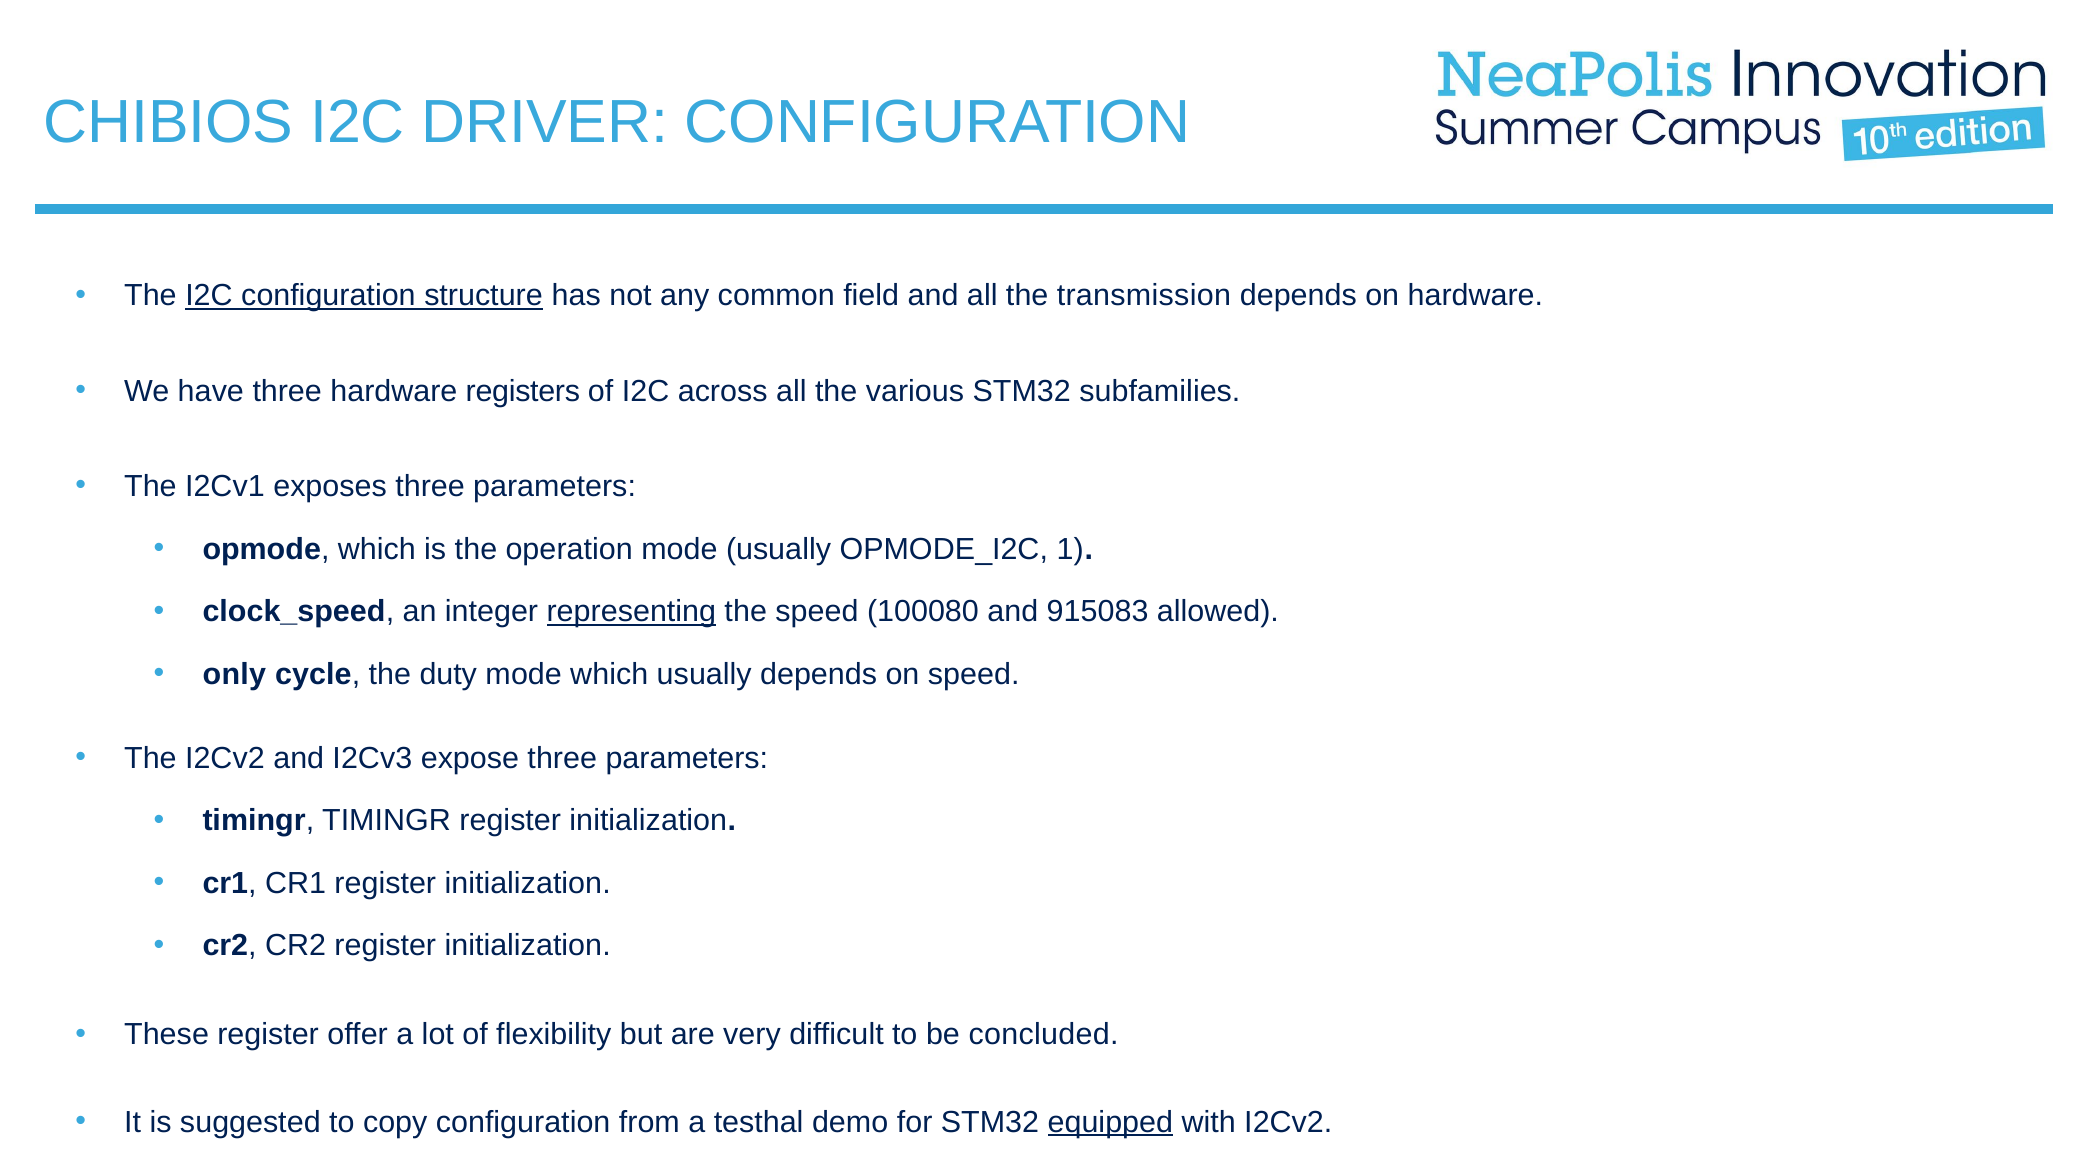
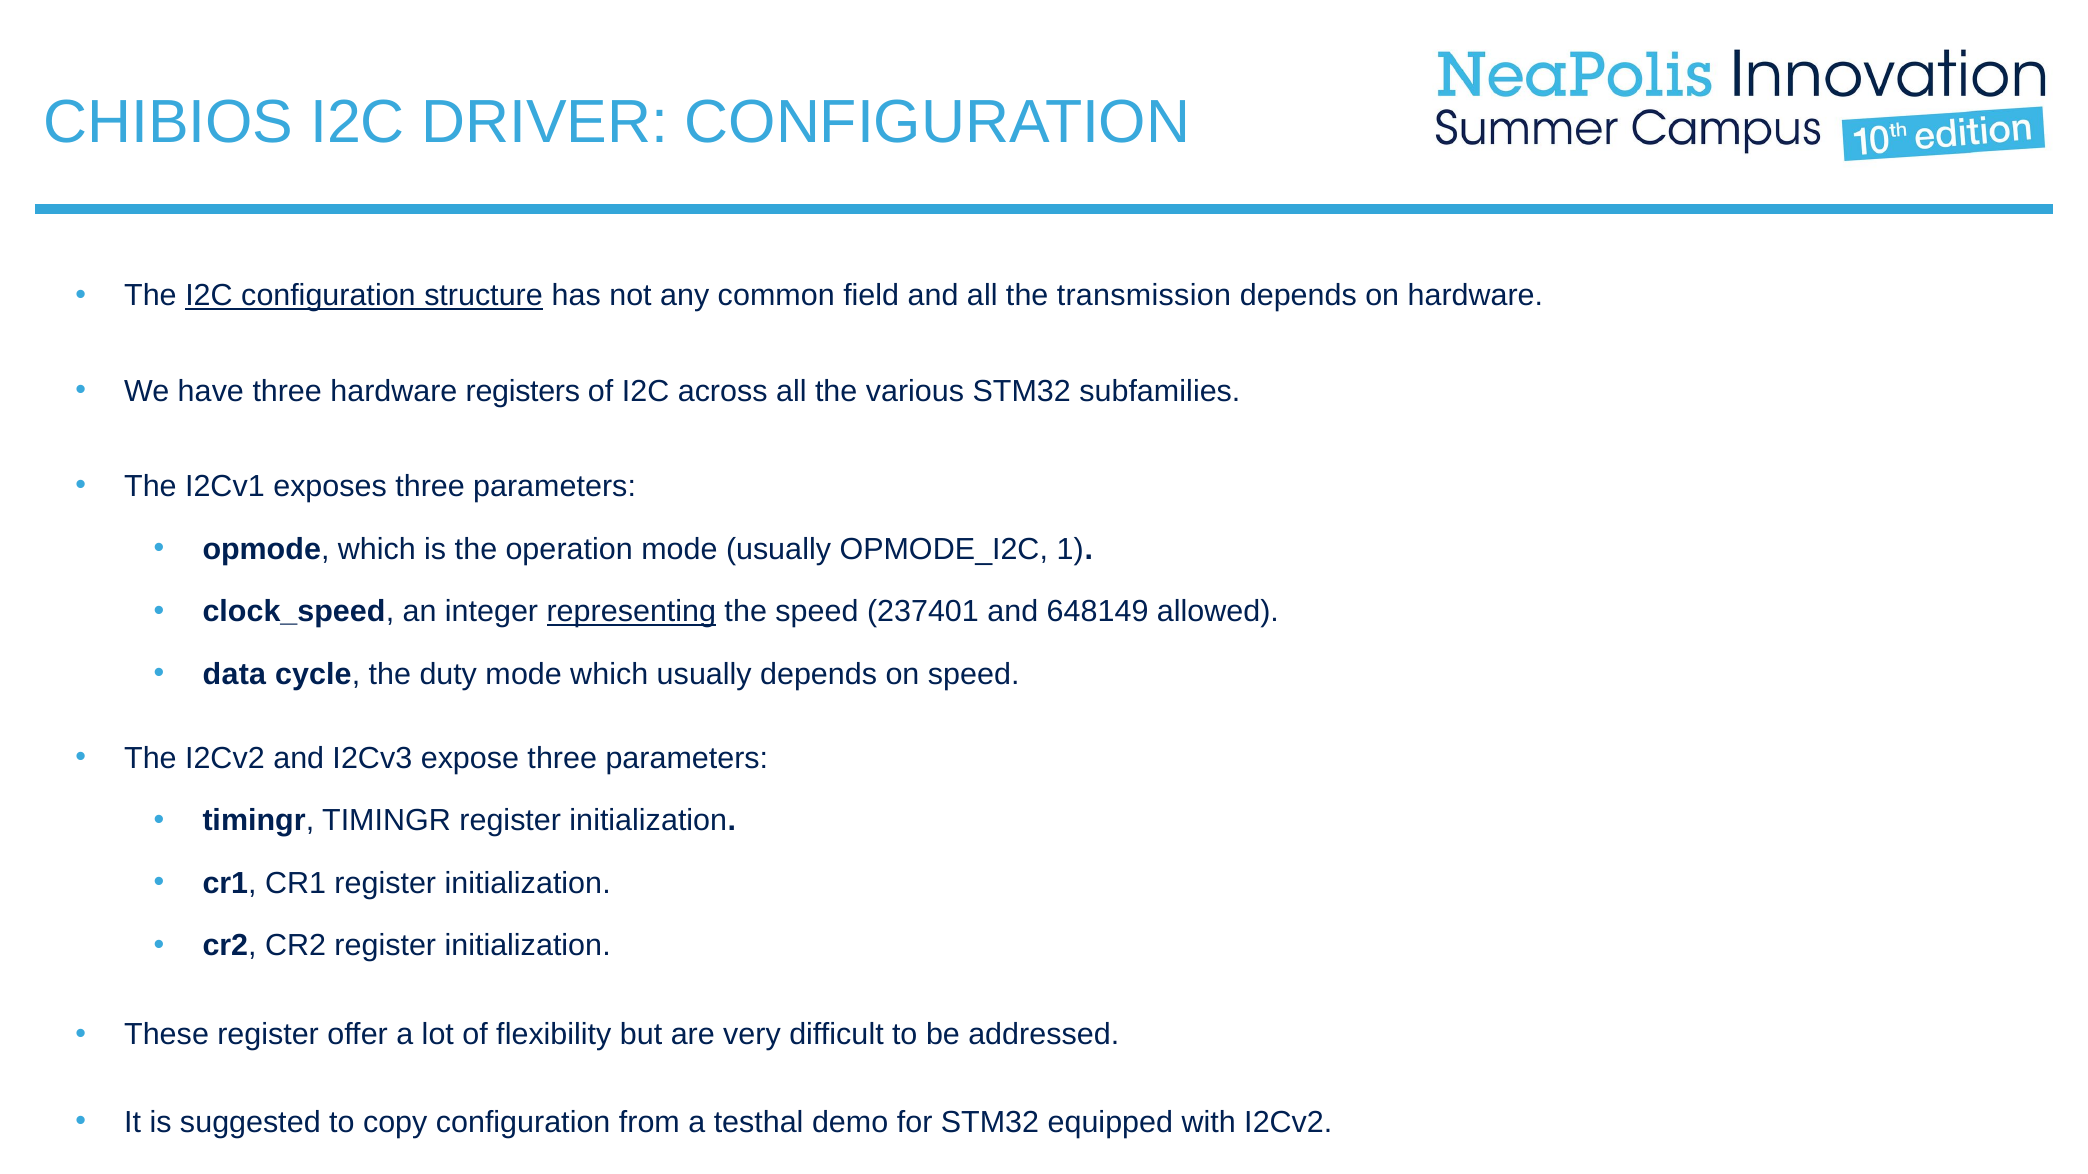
100080: 100080 -> 237401
915083: 915083 -> 648149
only: only -> data
concluded: concluded -> addressed
equipped underline: present -> none
